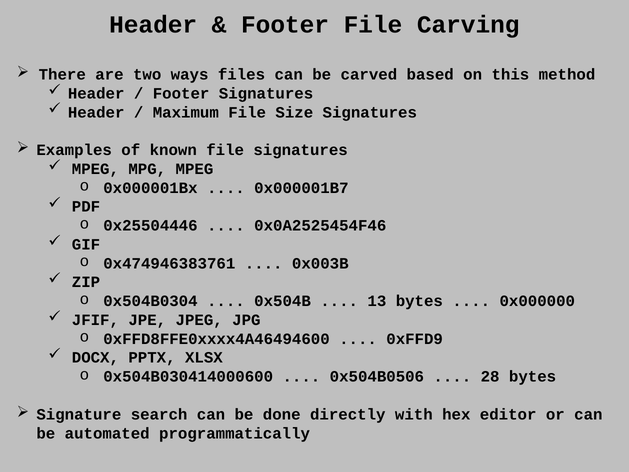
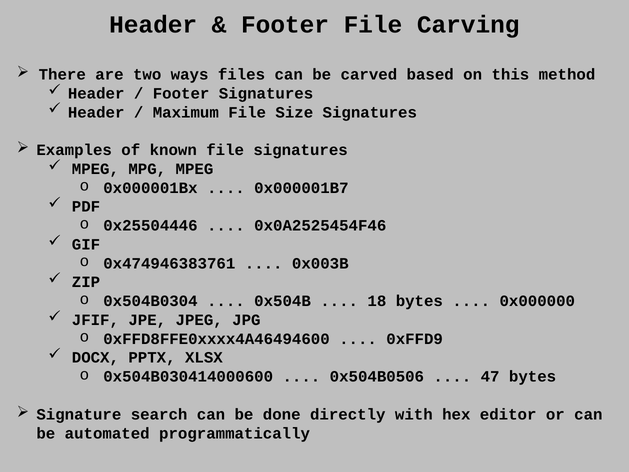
13: 13 -> 18
28: 28 -> 47
